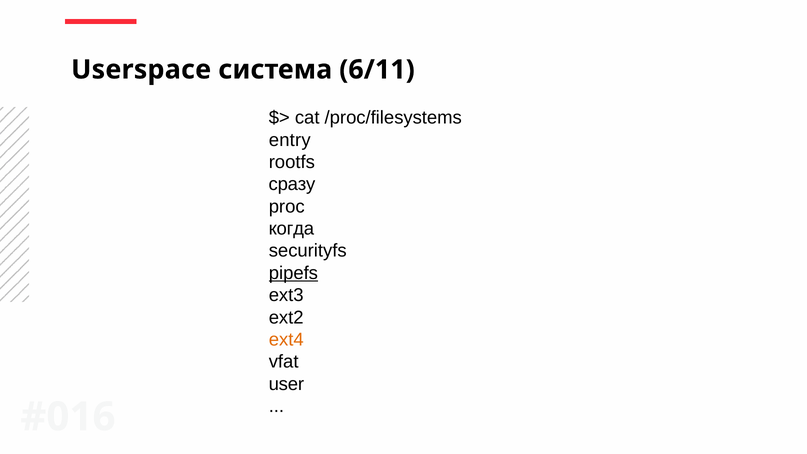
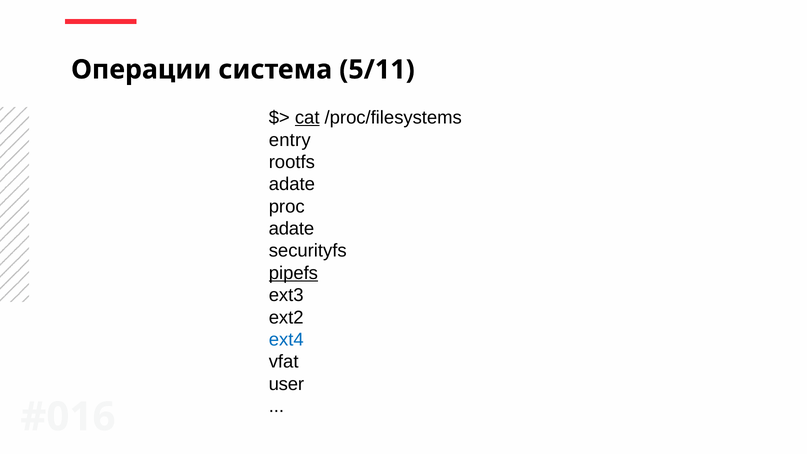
Userspace: Userspace -> Операции
6/11: 6/11 -> 5/11
cat underline: none -> present
сразу at (292, 184): сразу -> adate
когда at (291, 229): когда -> adate
ext4 colour: orange -> blue
